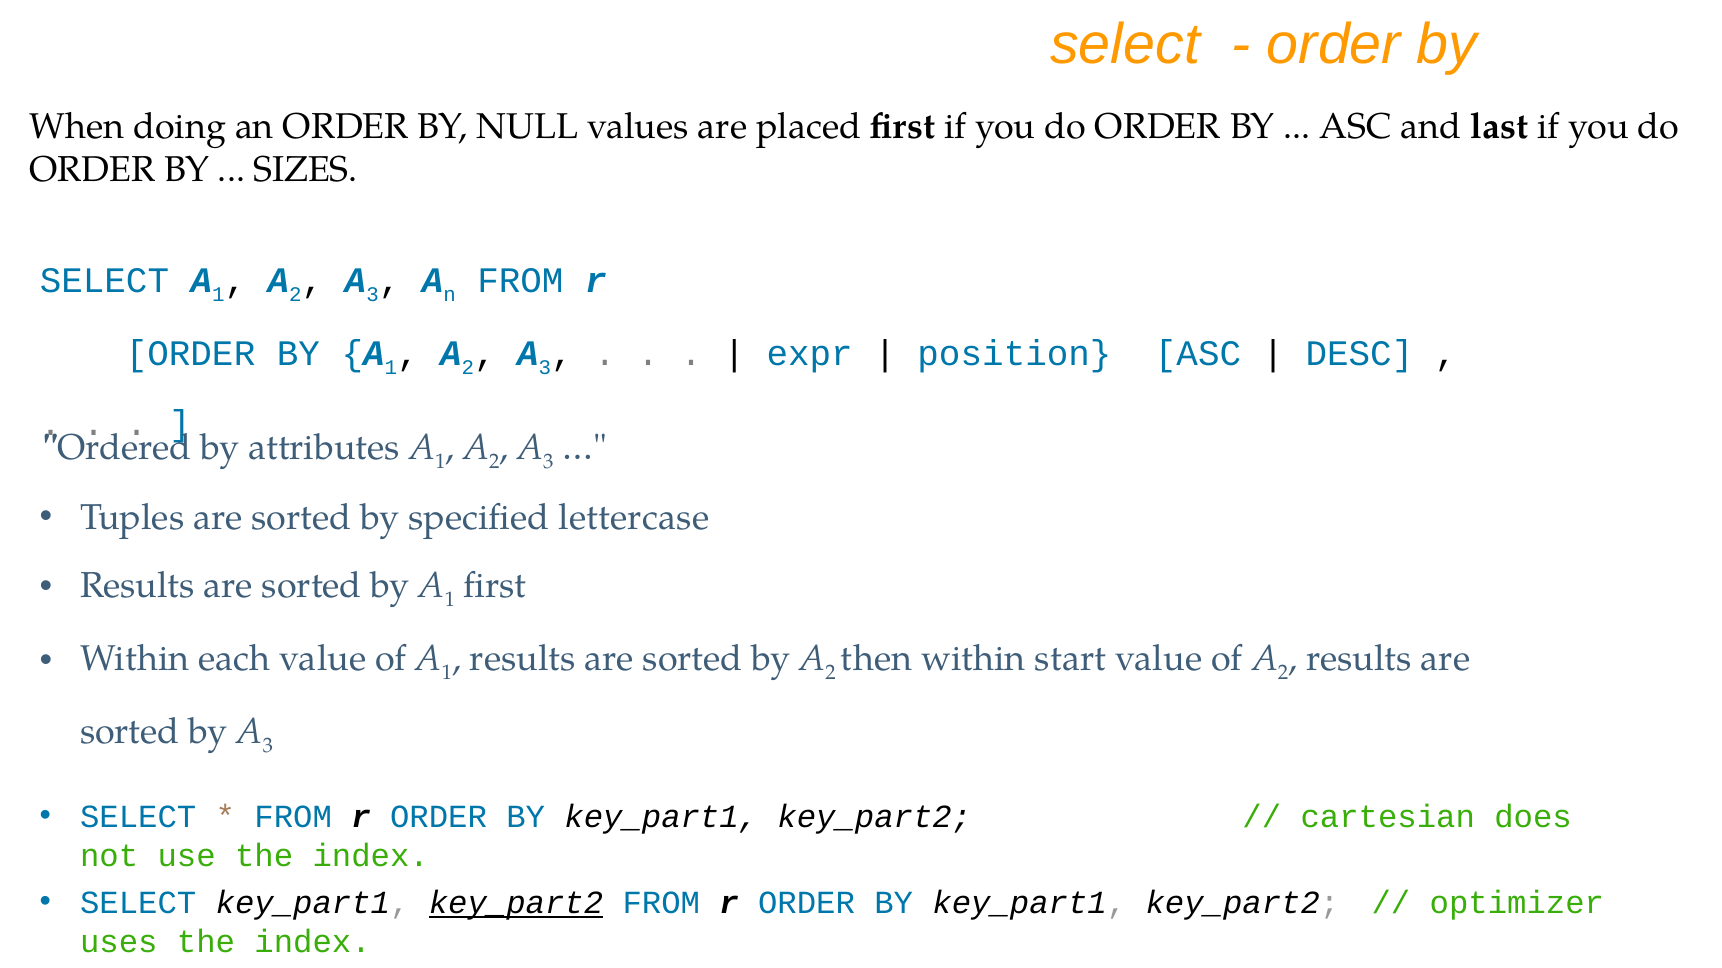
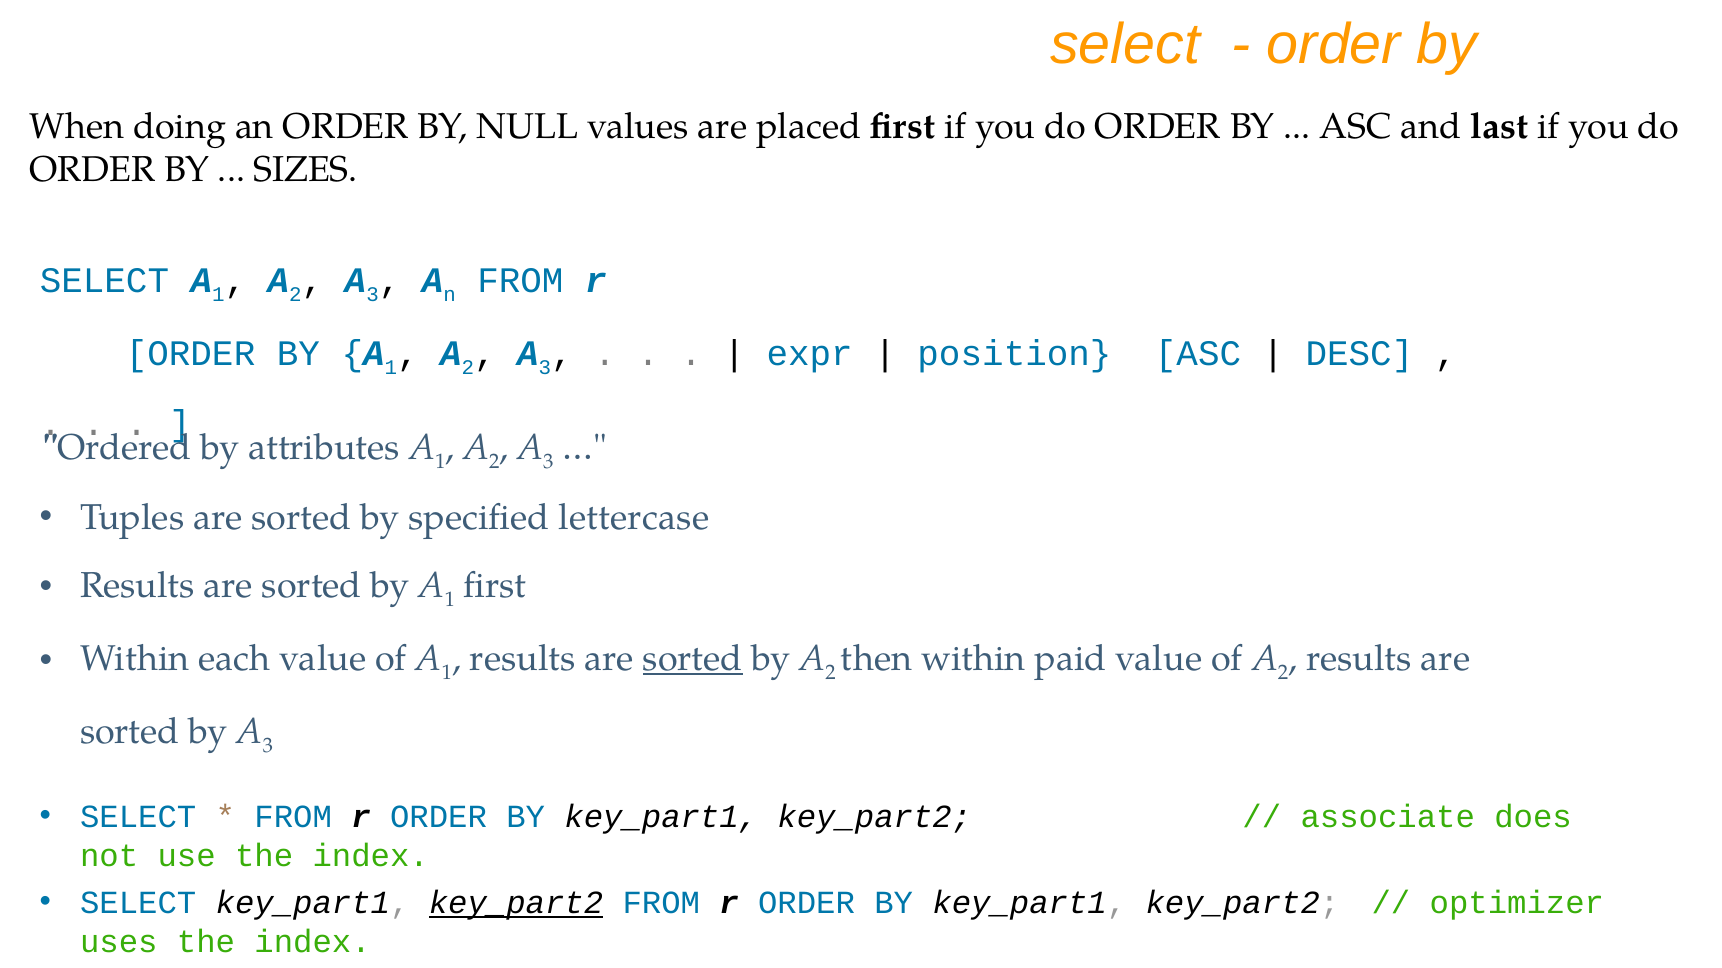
sorted at (693, 659) underline: none -> present
start: start -> paid
cartesian: cartesian -> associate
